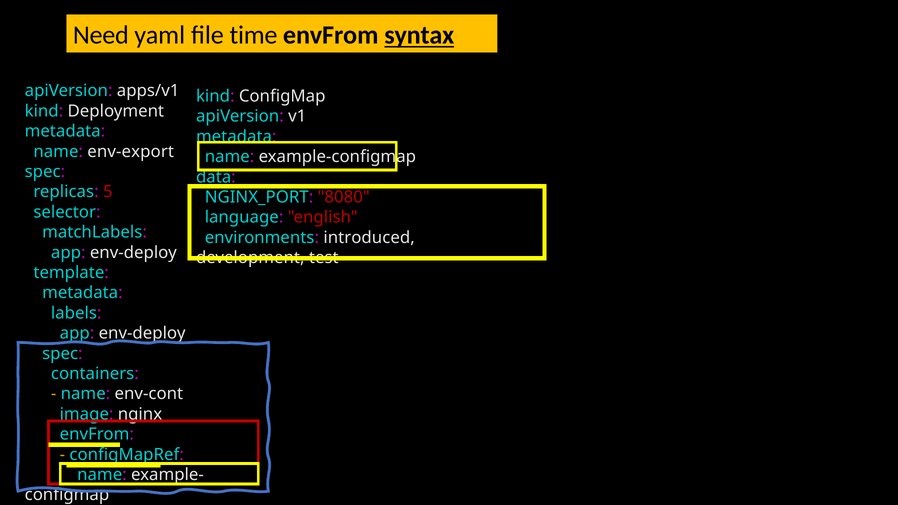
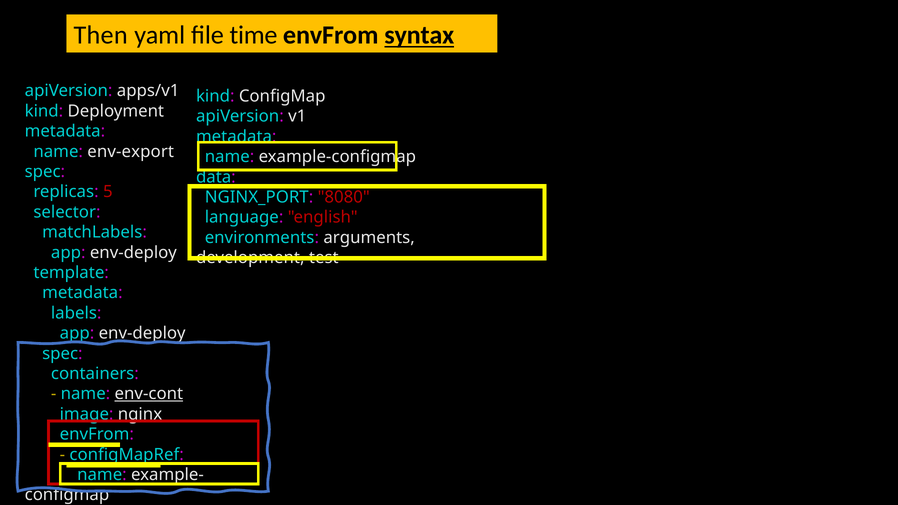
Need: Need -> Then
introduced: introduced -> arguments
env-cont underline: none -> present
